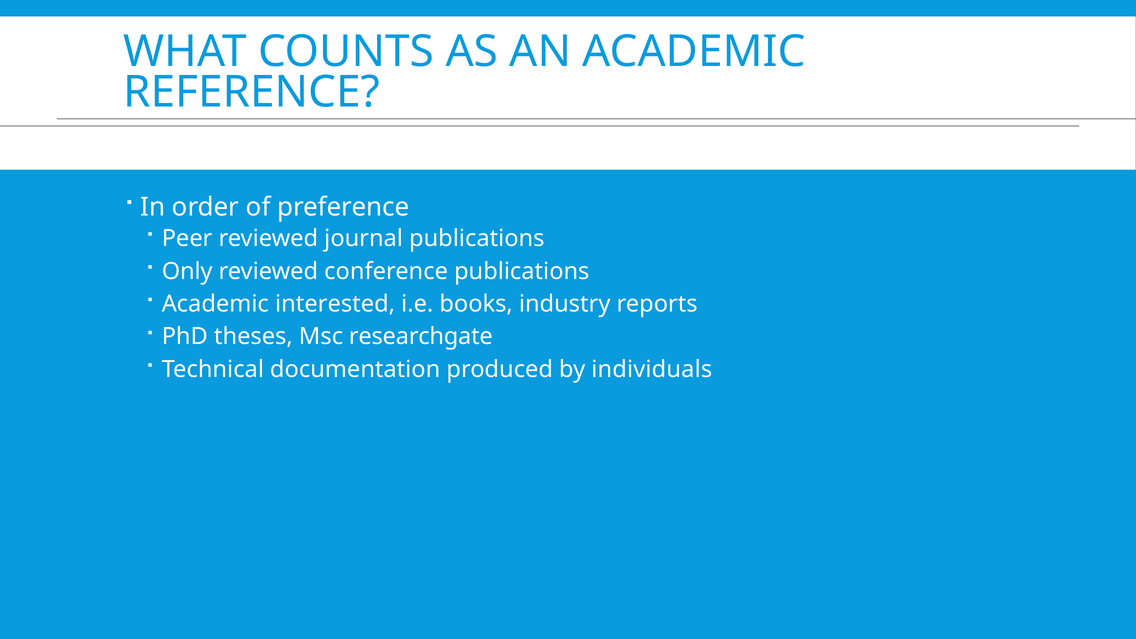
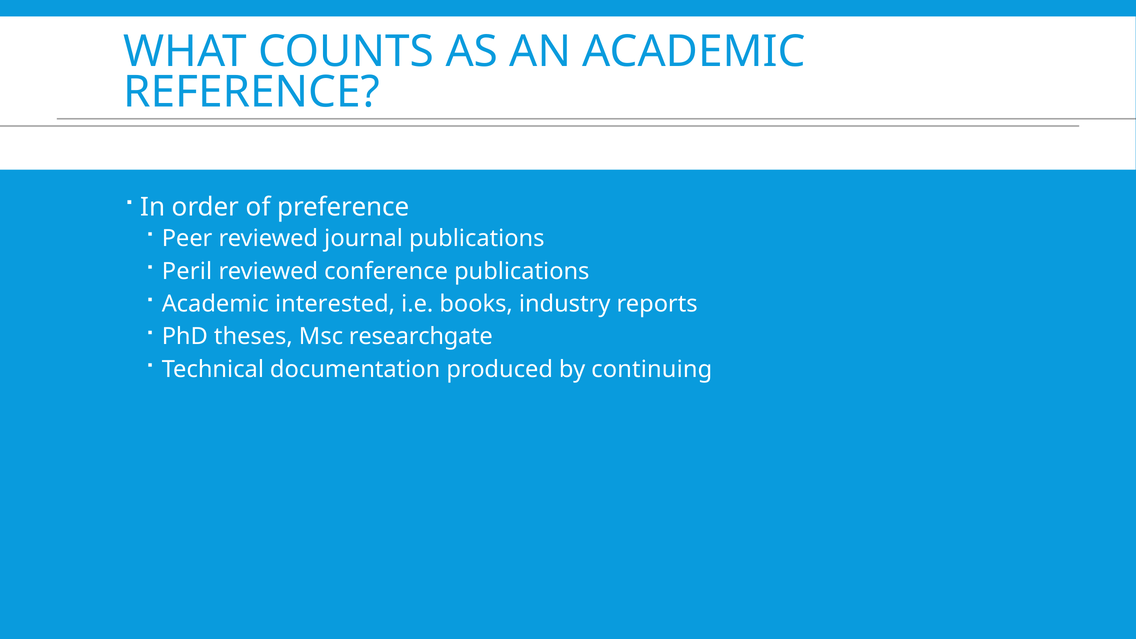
Only: Only -> Peril
individuals: individuals -> continuing
